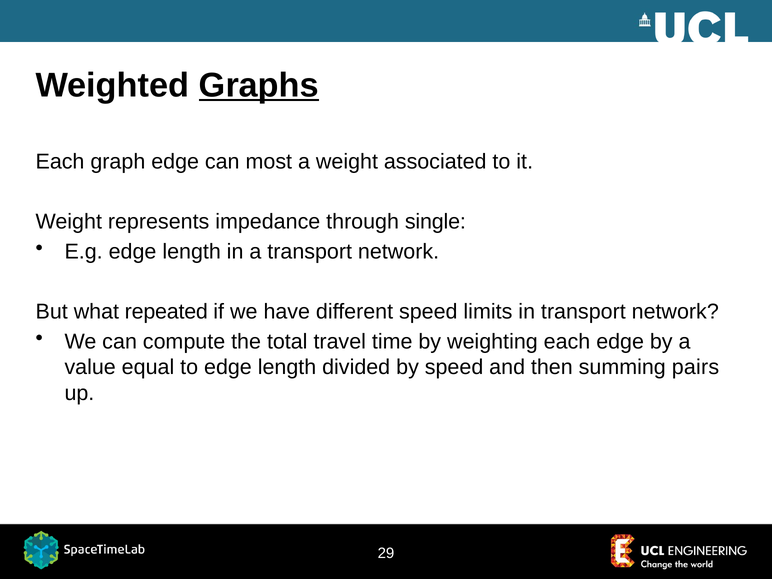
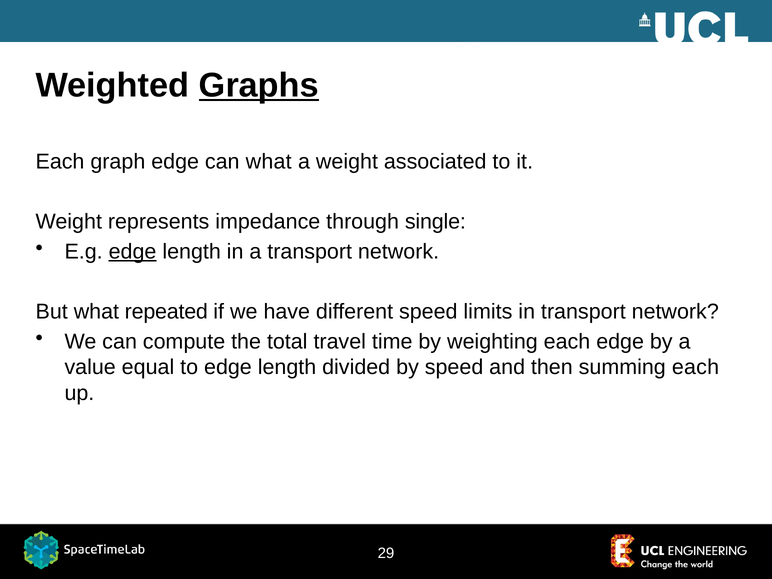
can most: most -> what
edge at (133, 252) underline: none -> present
summing pairs: pairs -> each
